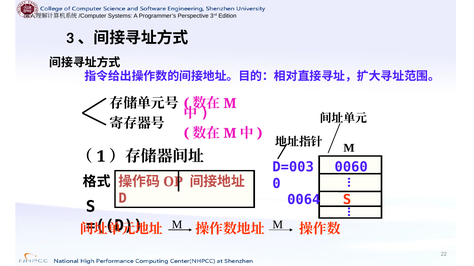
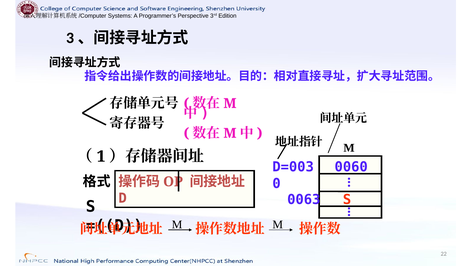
0064: 0064 -> 0063
